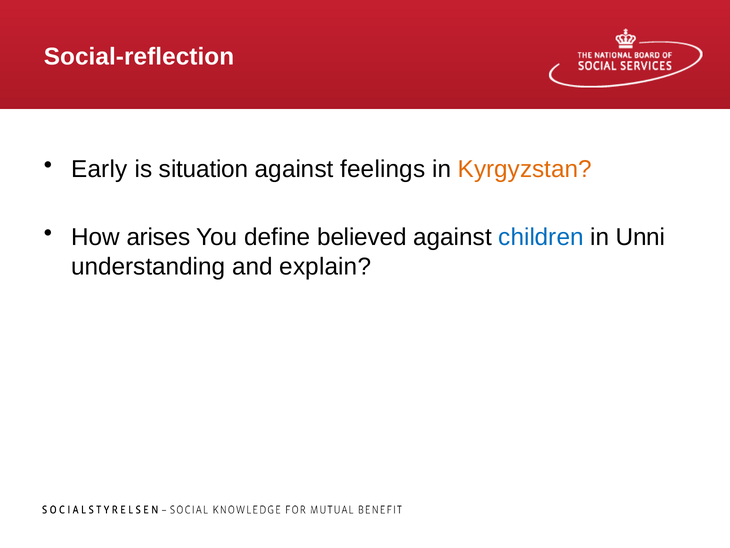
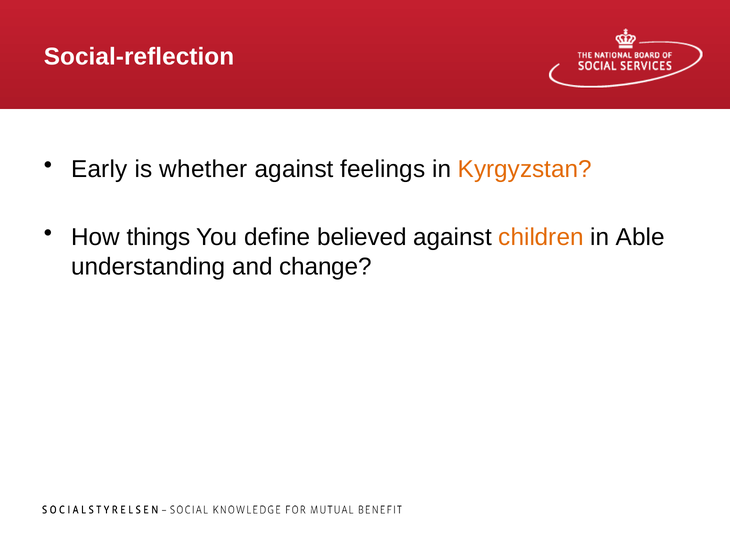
situation: situation -> whether
arises: arises -> things
children colour: blue -> orange
Unni: Unni -> Able
explain: explain -> change
